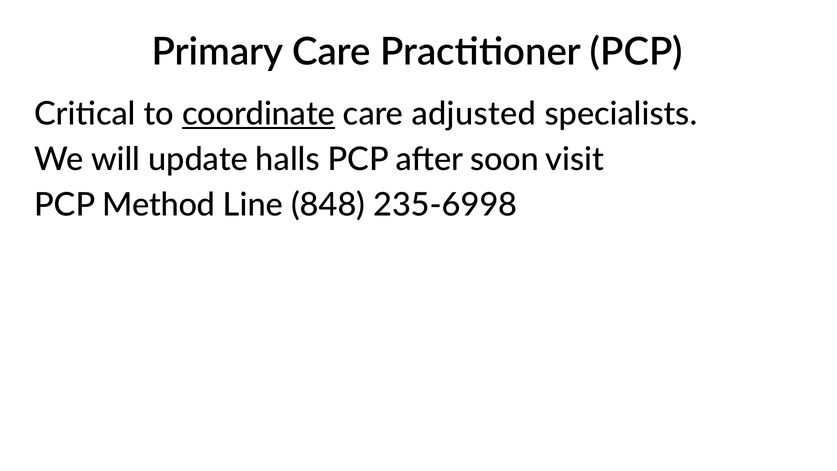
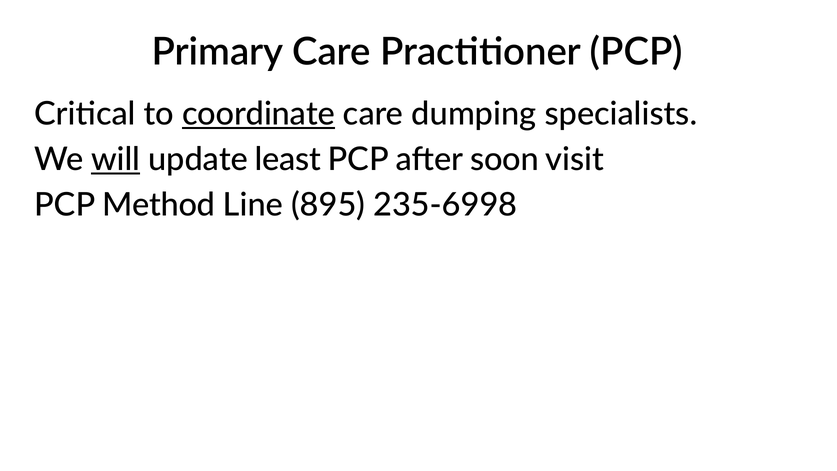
adjusted: adjusted -> dumping
will underline: none -> present
halls: halls -> least
848: 848 -> 895
